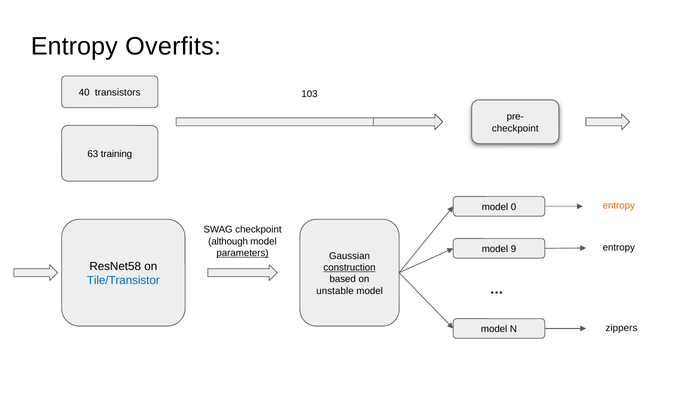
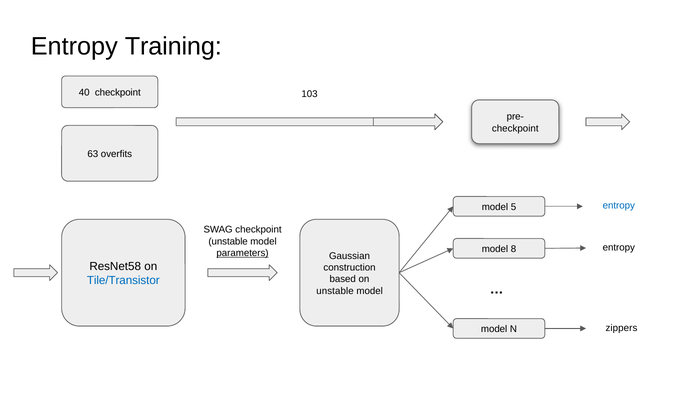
Overfits: Overfits -> Training
40 transistors: transistors -> checkpoint
training: training -> overfits
entropy at (619, 206) colour: orange -> blue
0: 0 -> 5
although at (228, 241): although -> unstable
9: 9 -> 8
construction underline: present -> none
